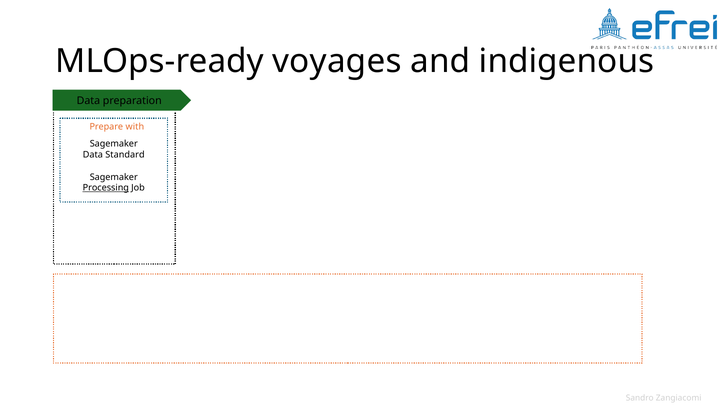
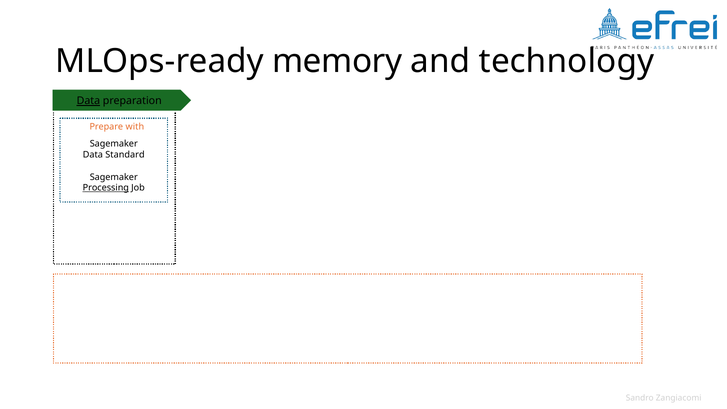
voyages: voyages -> memory
indigenous: indigenous -> technology
Data at (88, 101) underline: none -> present
